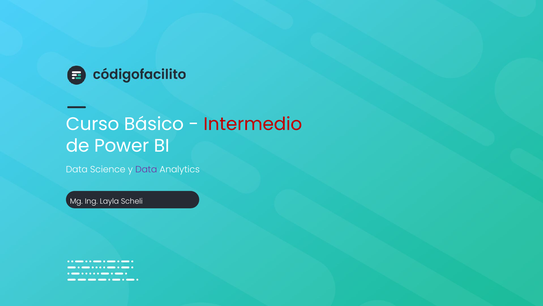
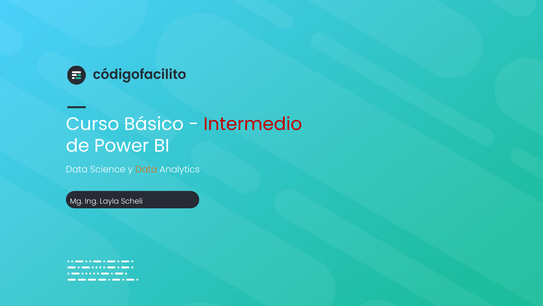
Data at (146, 169) colour: purple -> orange
